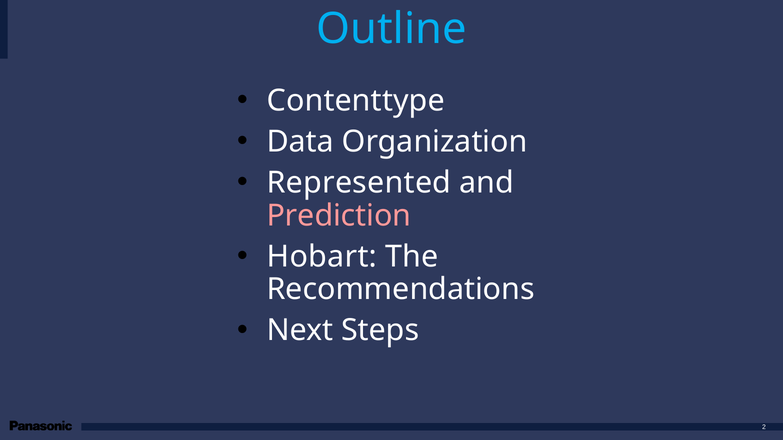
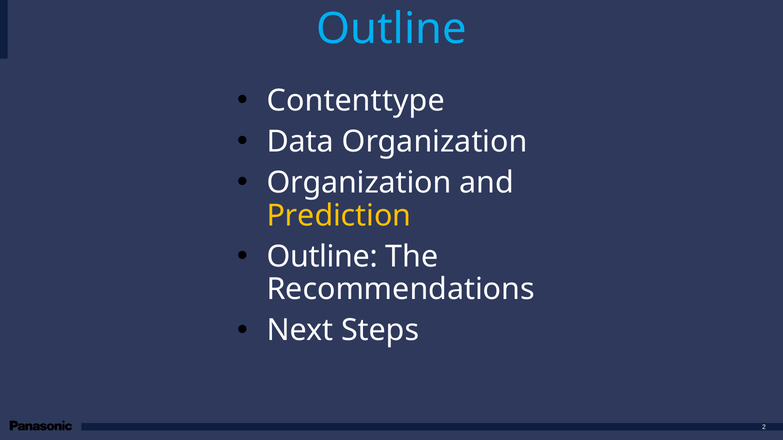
Represented at (359, 183): Represented -> Organization
Prediction colour: pink -> yellow
Hobart at (322, 257): Hobart -> Outline
